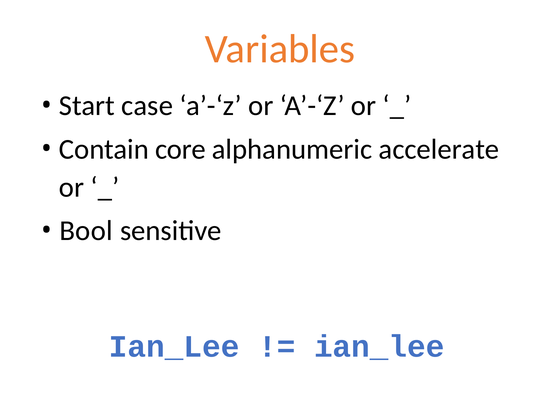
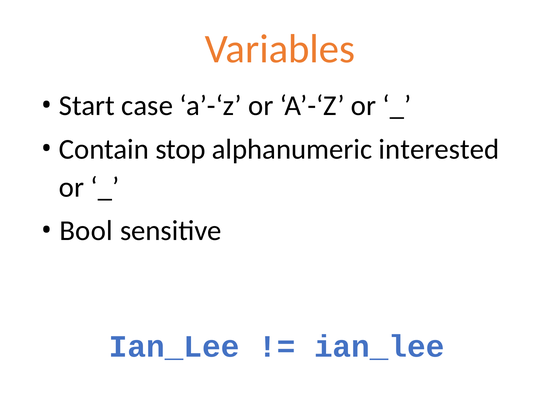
core: core -> stop
accelerate: accelerate -> interested
